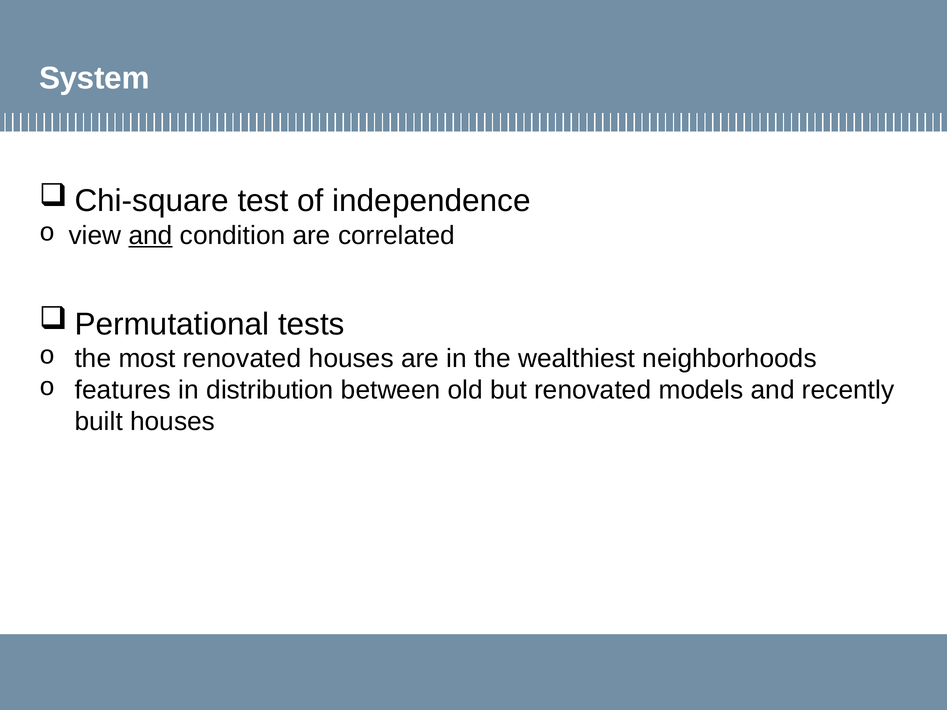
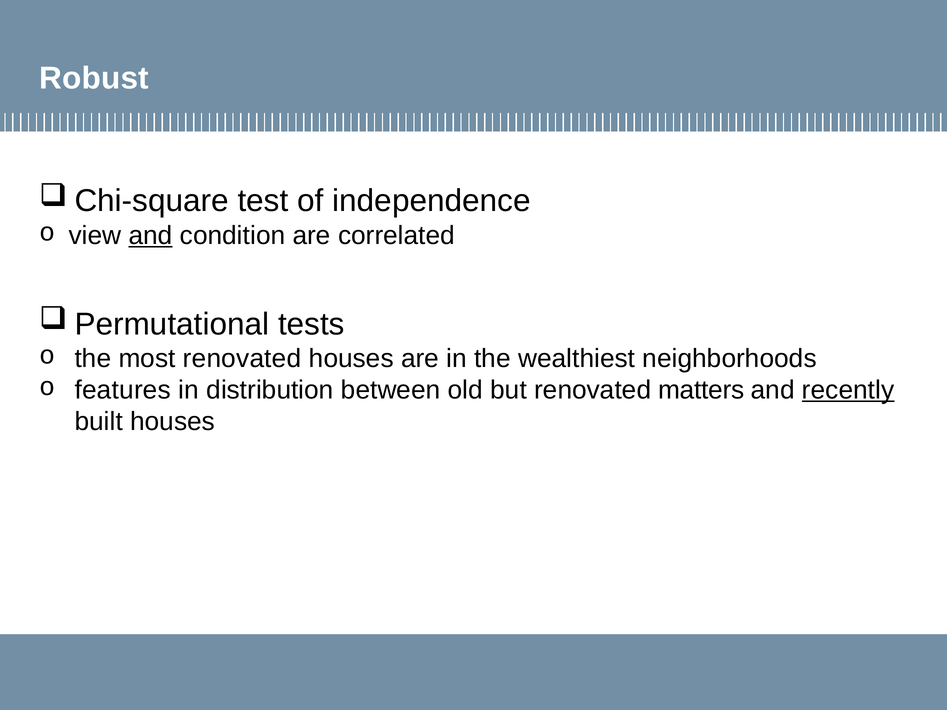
System: System -> Robust
models: models -> matters
recently underline: none -> present
